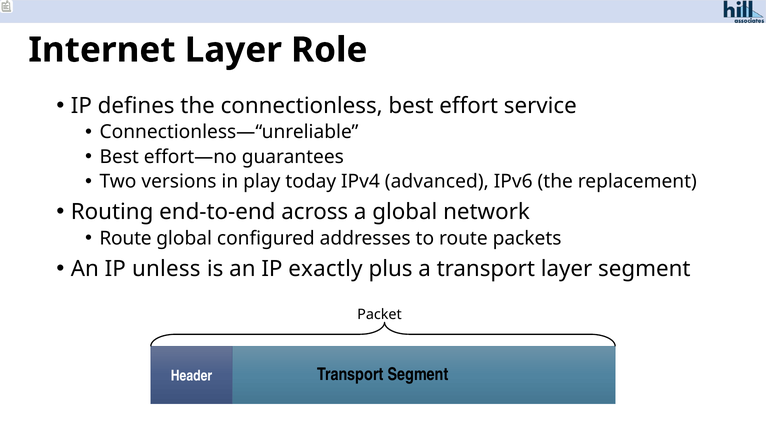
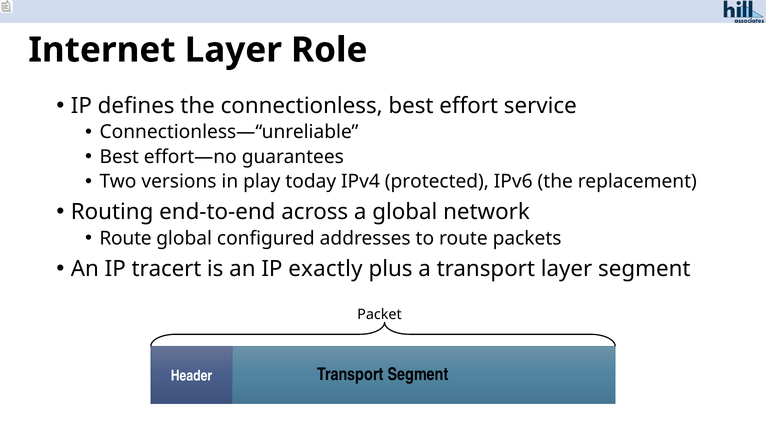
advanced: advanced -> protected
unless: unless -> tracert
